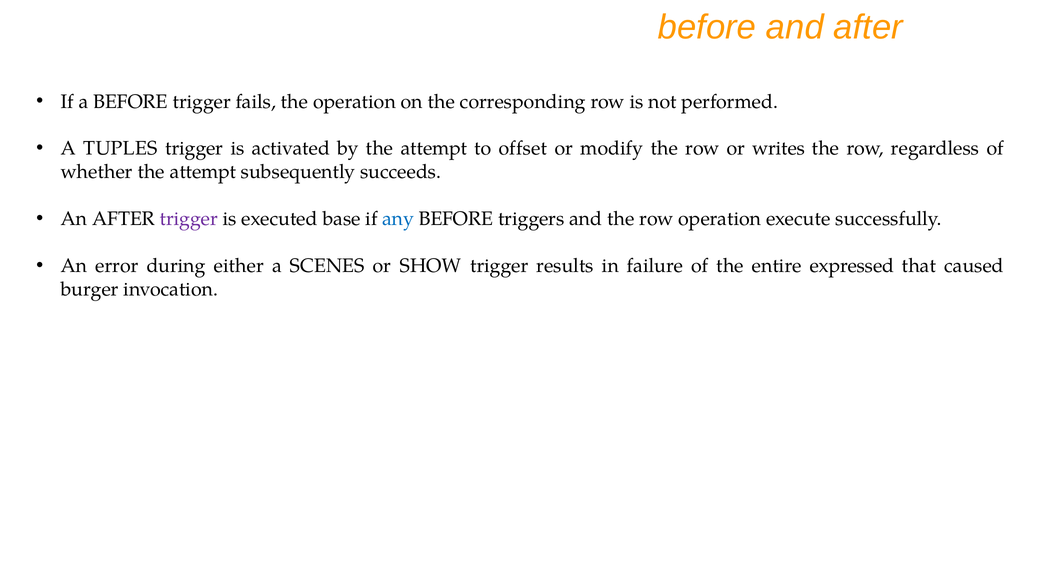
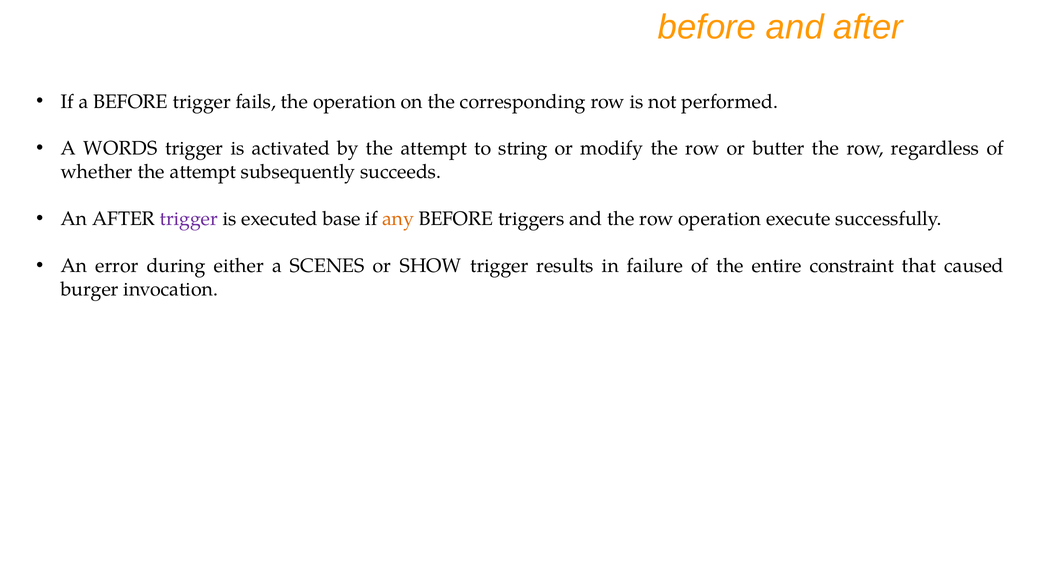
TUPLES: TUPLES -> WORDS
offset: offset -> string
writes: writes -> butter
any colour: blue -> orange
expressed: expressed -> constraint
